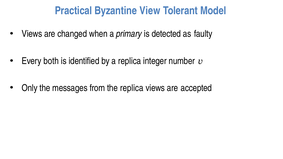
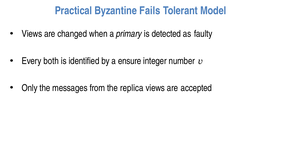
View: View -> Fails
a replica: replica -> ensure
